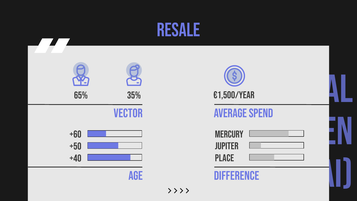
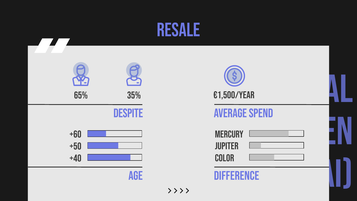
Vector: Vector -> Despite
place: place -> color
